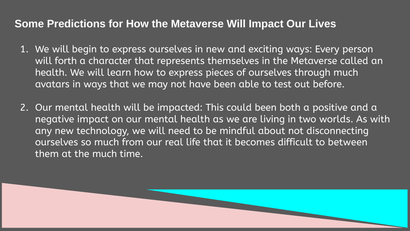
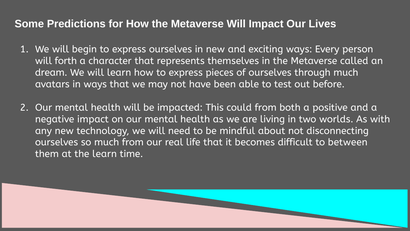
health at (51, 72): health -> dream
could been: been -> from
the much: much -> learn
